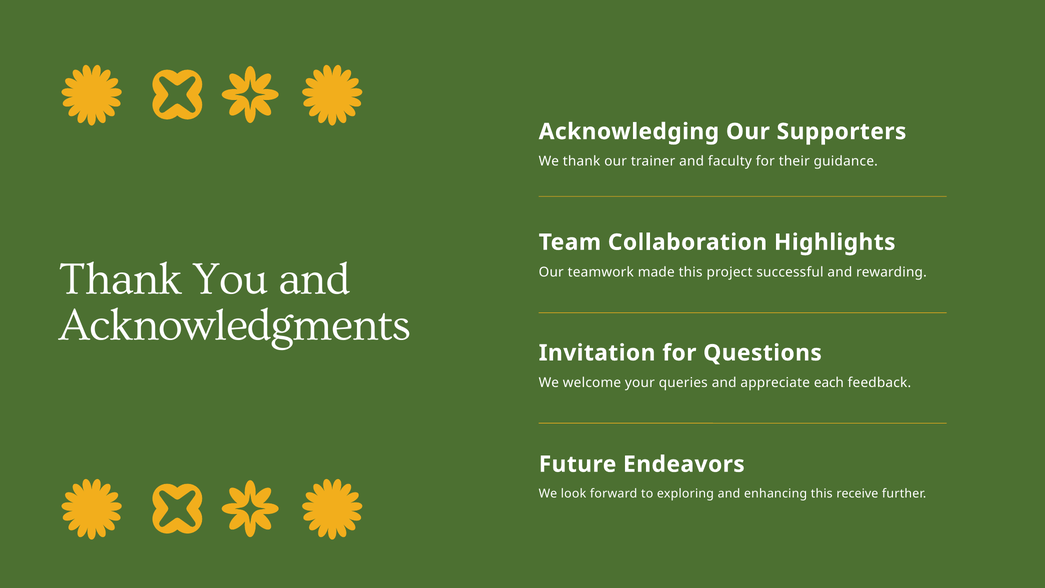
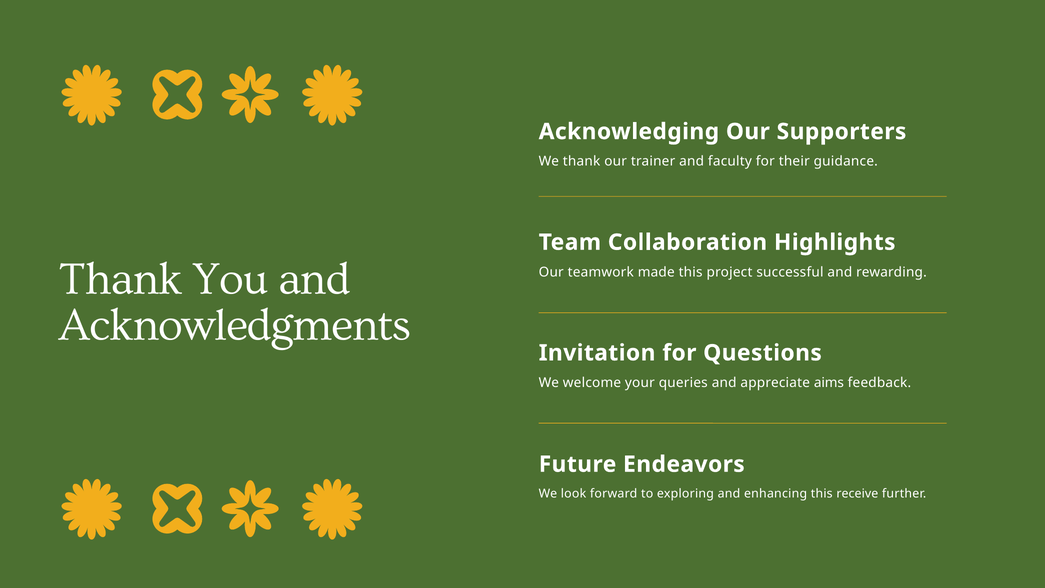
each: each -> aims
